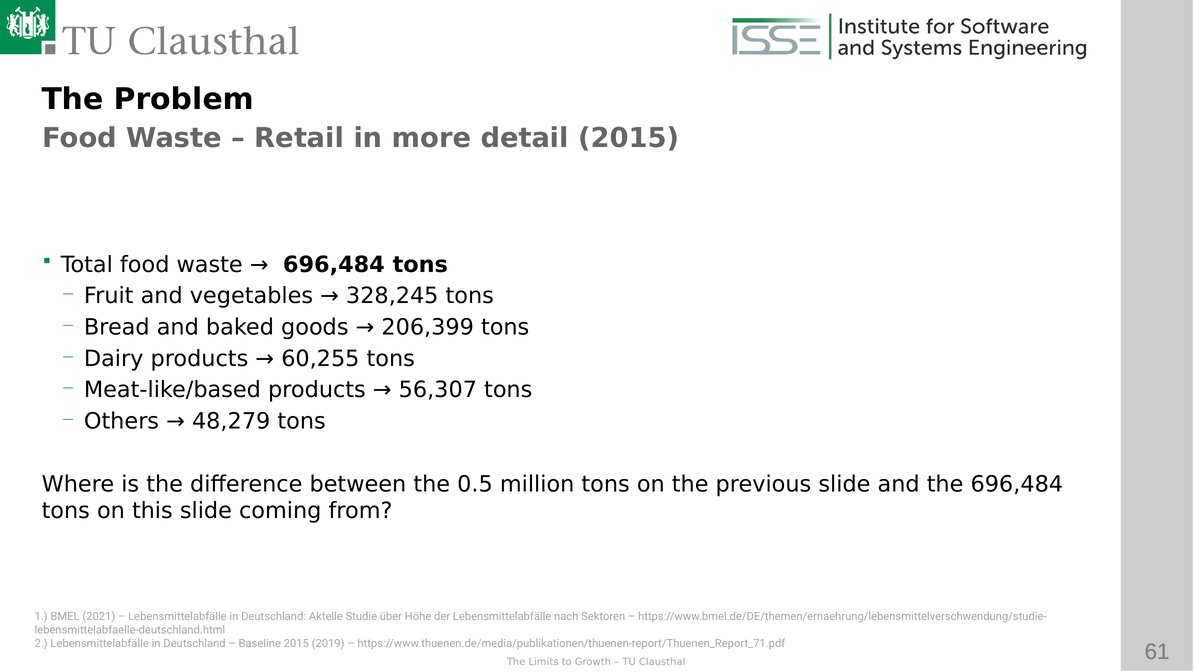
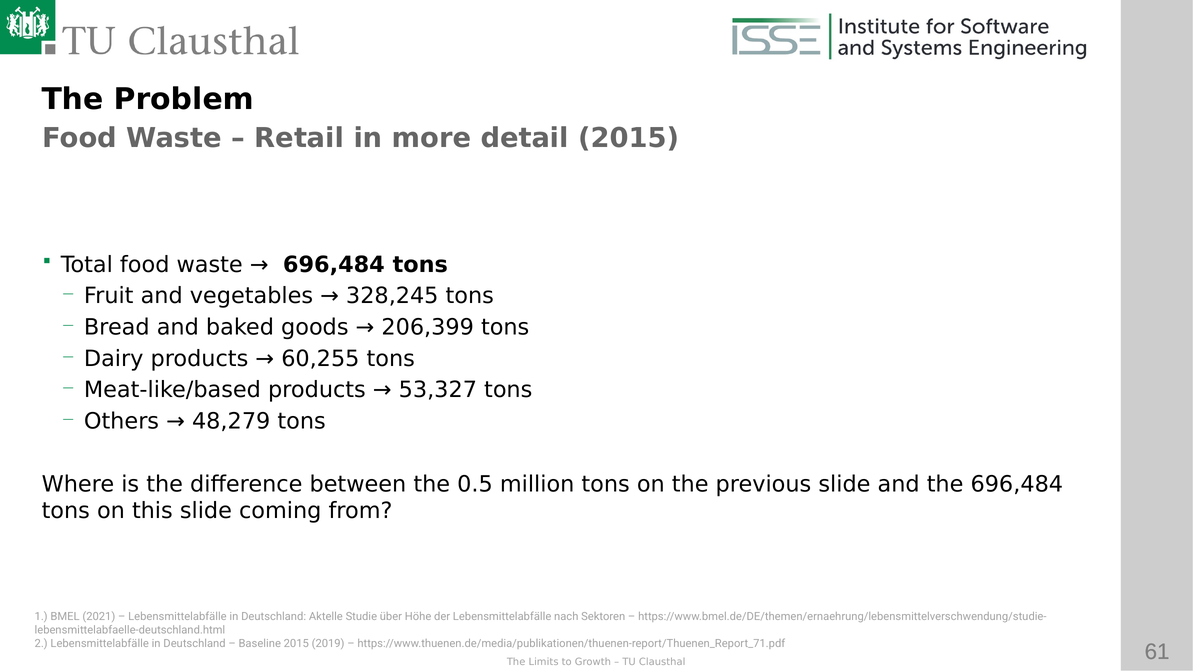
56,307: 56,307 -> 53,327
